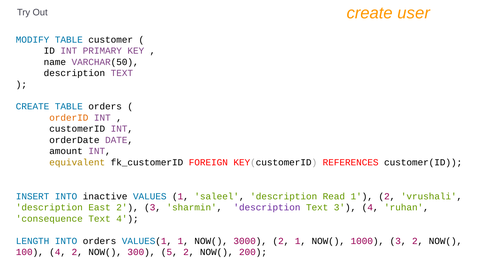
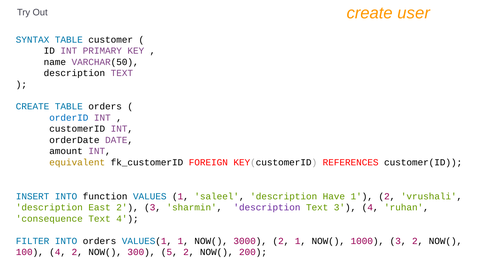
MODIFY: MODIFY -> SYNTAX
orderID colour: orange -> blue
inactive: inactive -> function
Read: Read -> Have
LENGTH: LENGTH -> FILTER
